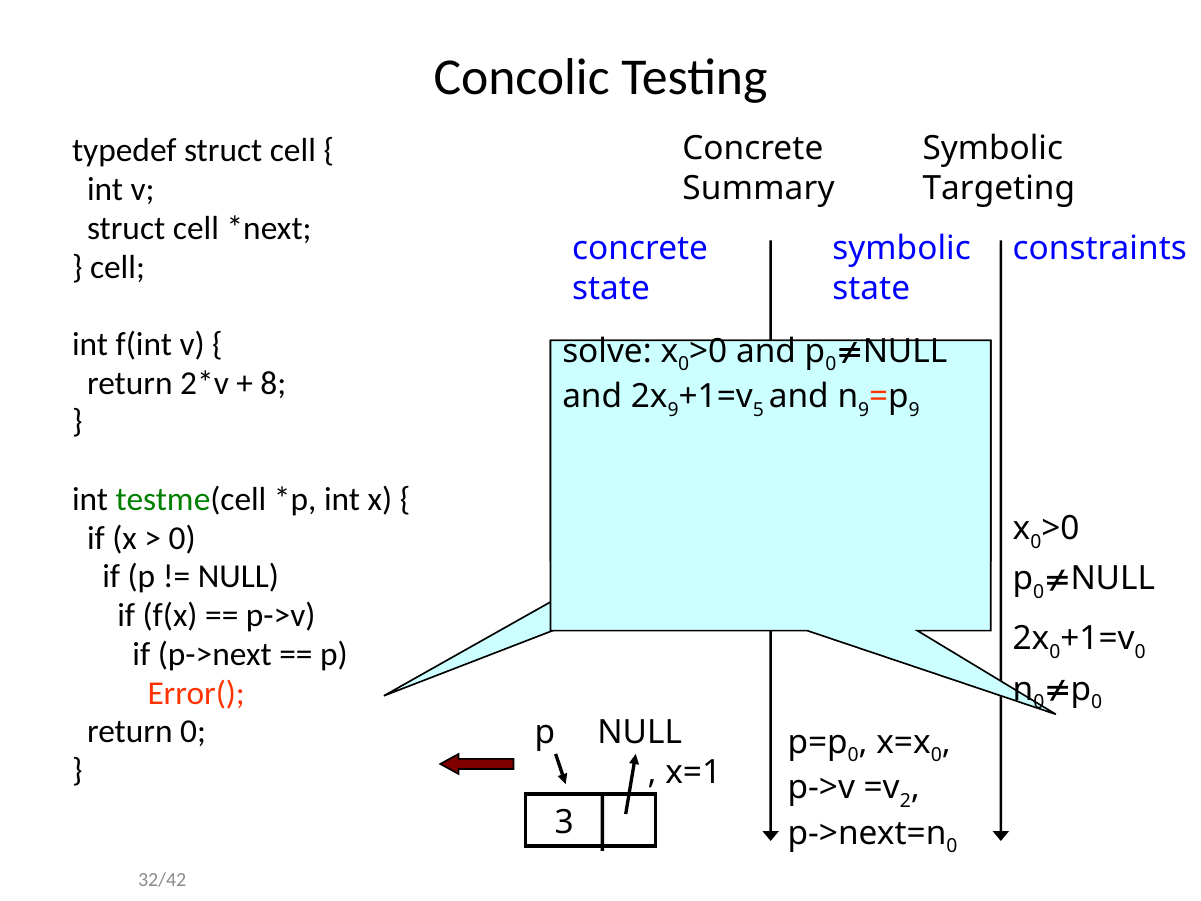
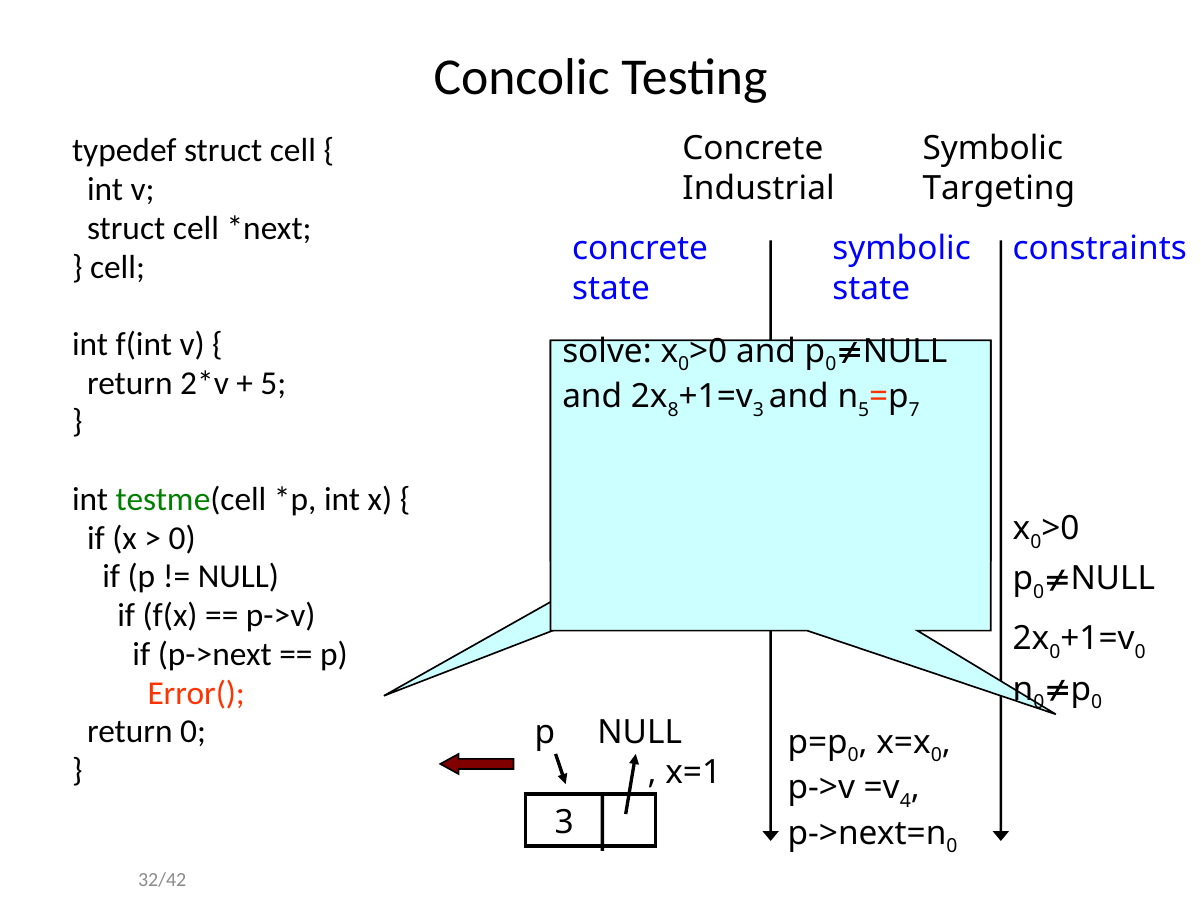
Summary: Summary -> Industrial
8 at (273, 383): 8 -> 5
9 at (673, 410): 9 -> 8
5 at (758, 410): 5 -> 3
9 at (864, 410): 9 -> 5
9 at (914, 410): 9 -> 7
2: 2 -> 4
